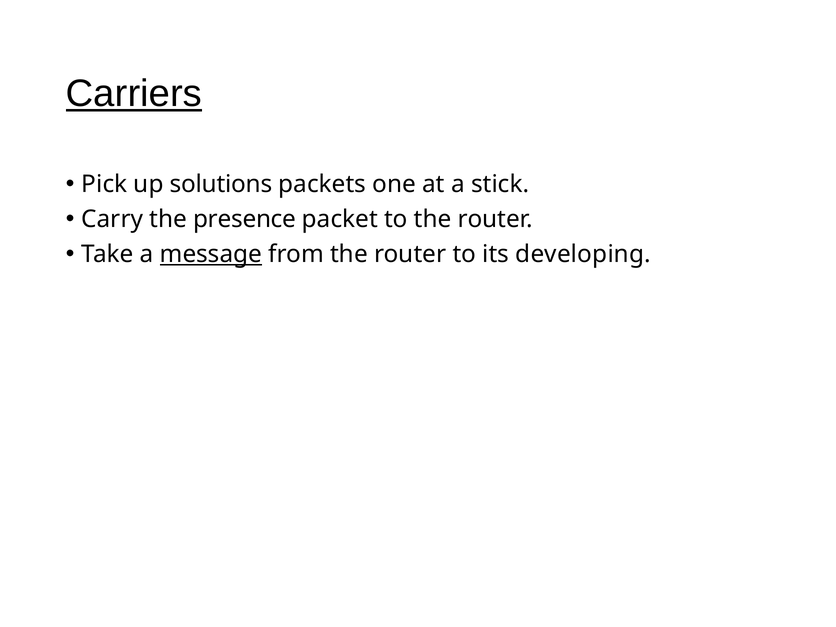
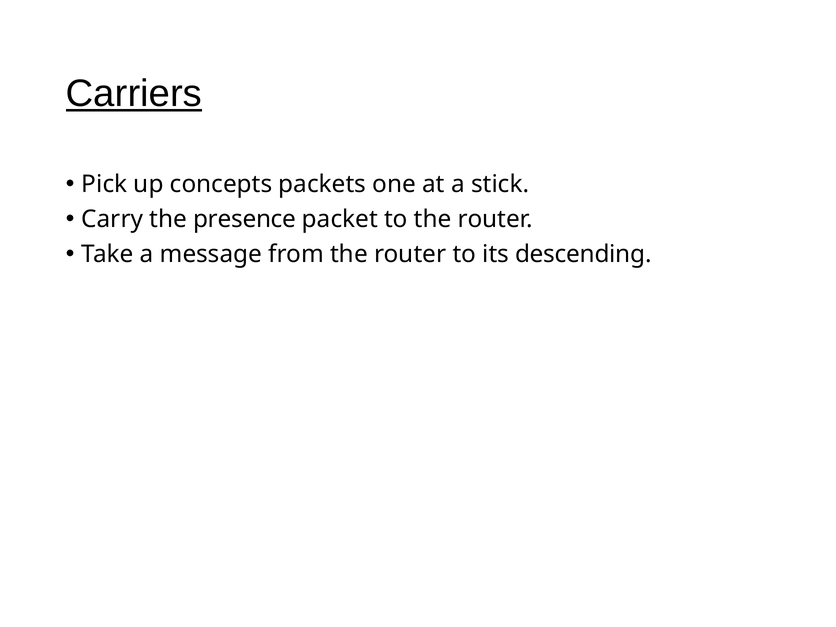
solutions: solutions -> concepts
message underline: present -> none
developing: developing -> descending
